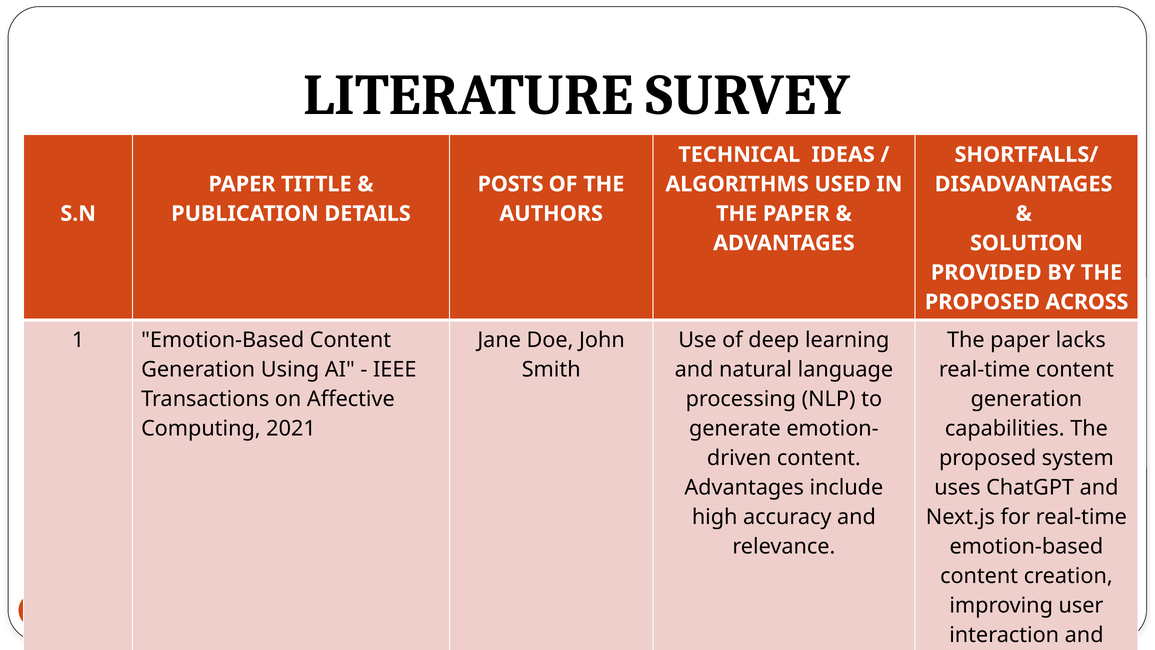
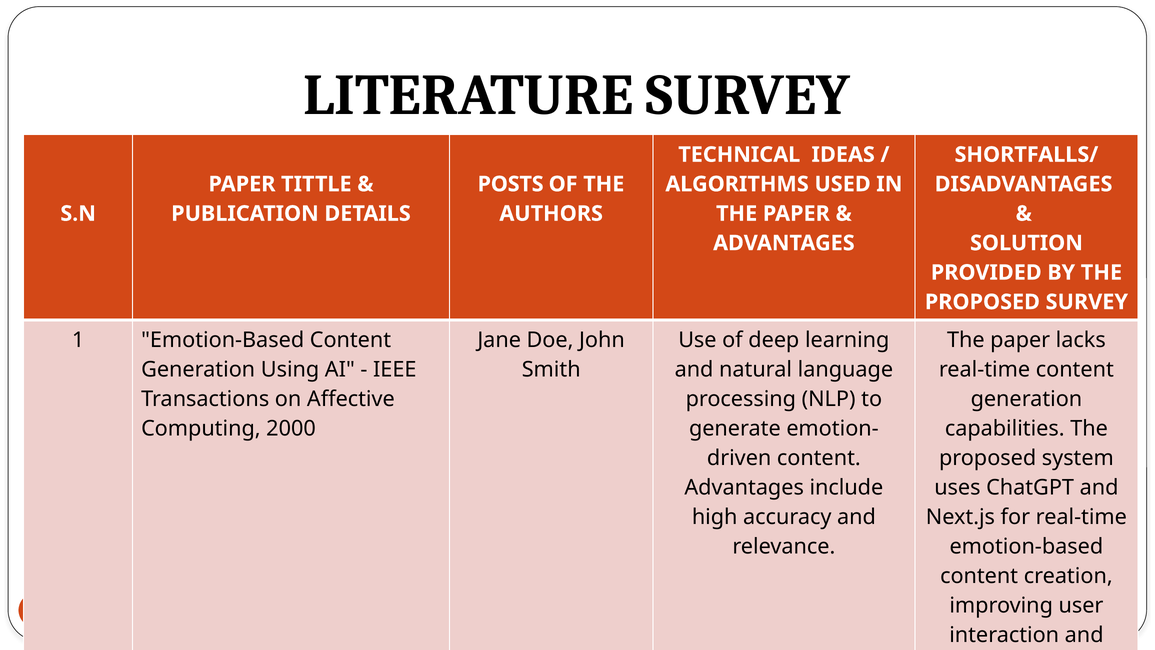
PROPOSED ACROSS: ACROSS -> SURVEY
2021: 2021 -> 2000
